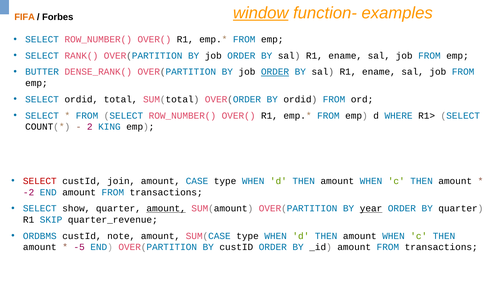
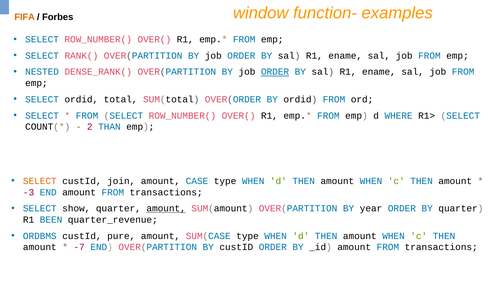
window underline: present -> none
BUTTER: BUTTER -> NESTED
KING: KING -> THAN
SELECT at (40, 181) colour: red -> orange
-2: -2 -> -3
year underline: present -> none
SKIP: SKIP -> BEEN
note: note -> pure
-5: -5 -> -7
